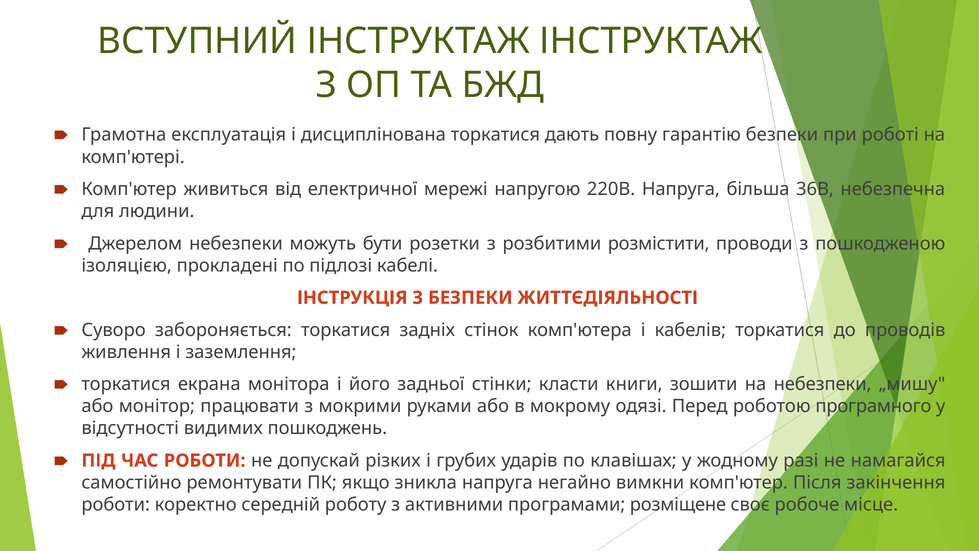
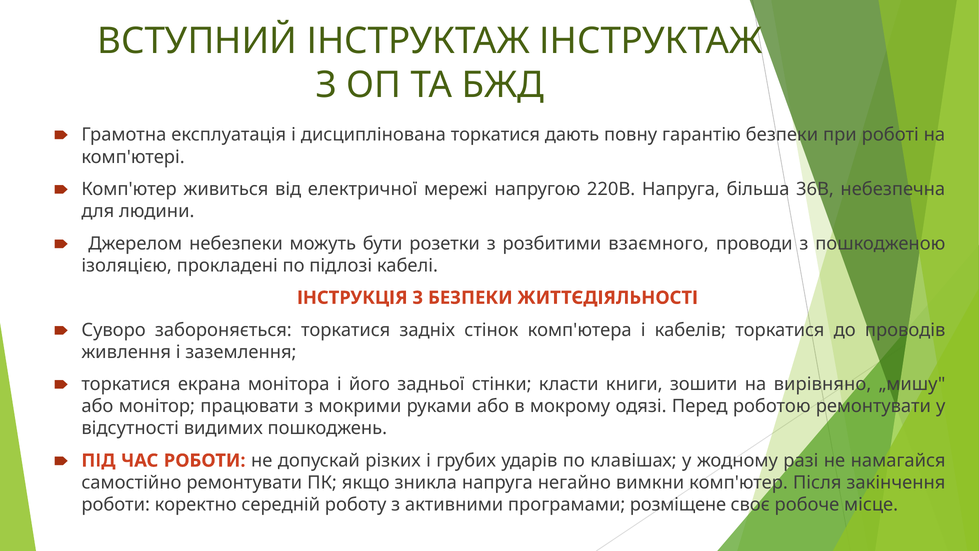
розмістити: розмістити -> взаємного
на небезпеки: небезпеки -> вирівняно
роботою програмного: програмного -> ремонтувати
